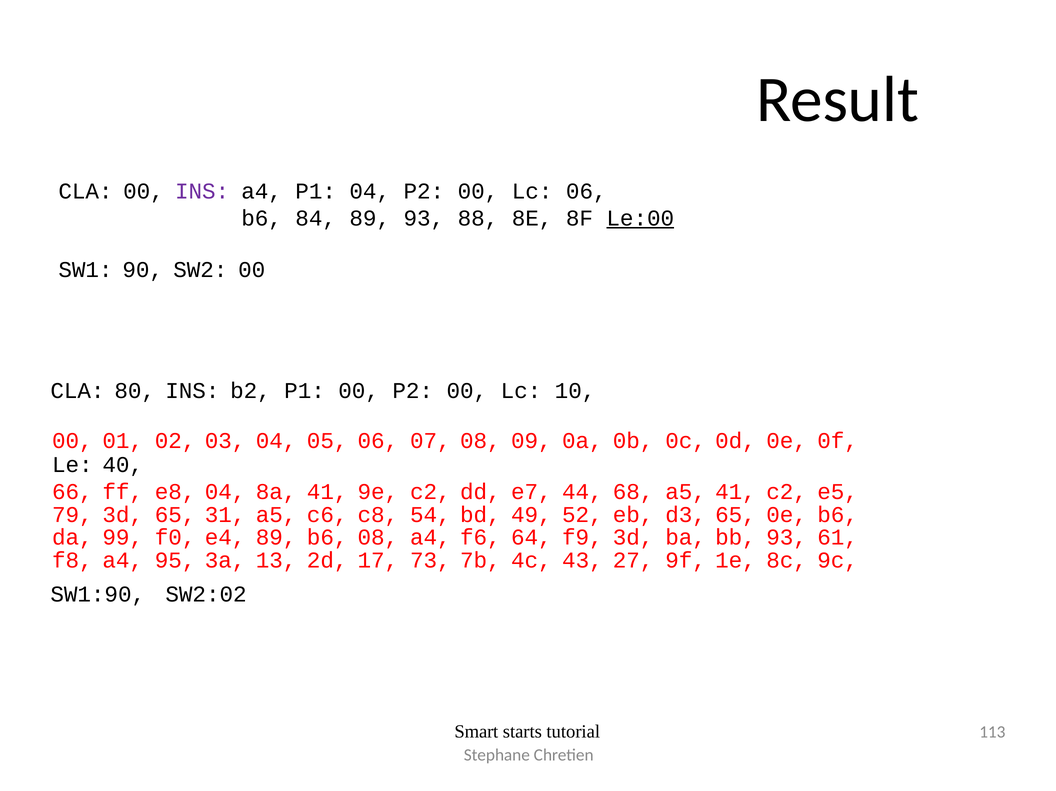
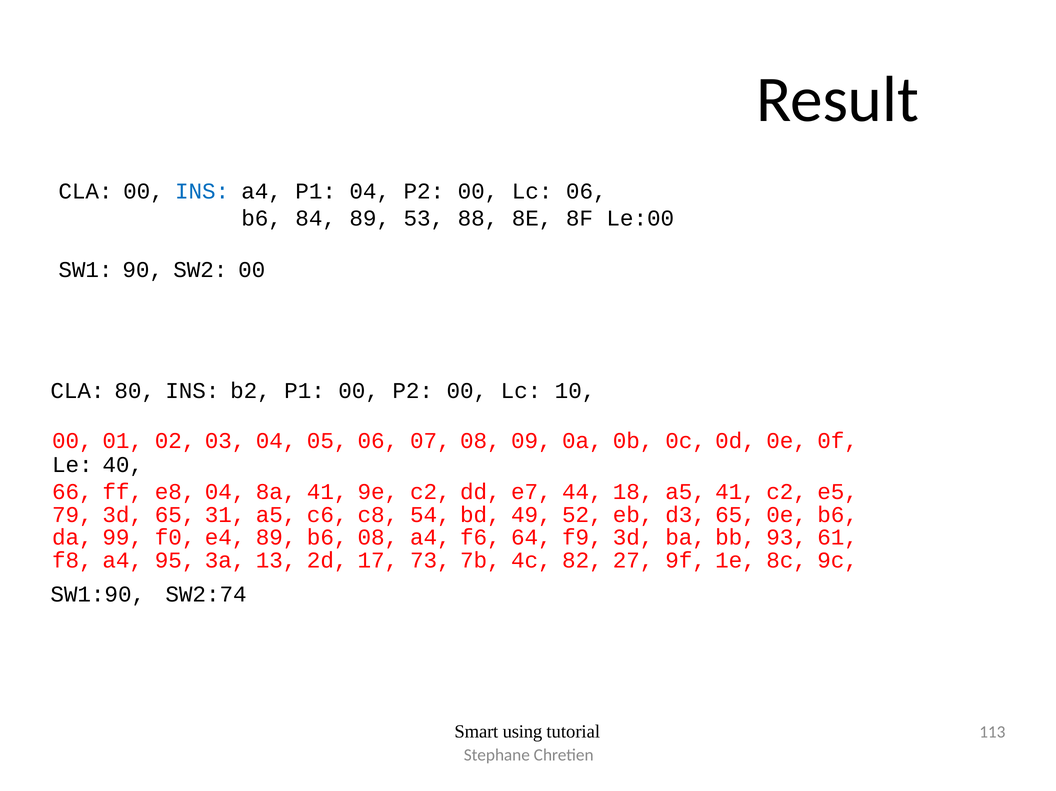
INS at (202, 192) colour: purple -> blue
89 93: 93 -> 53
Le:00 underline: present -> none
68: 68 -> 18
43: 43 -> 82
SW2:02: SW2:02 -> SW2:74
starts: starts -> using
